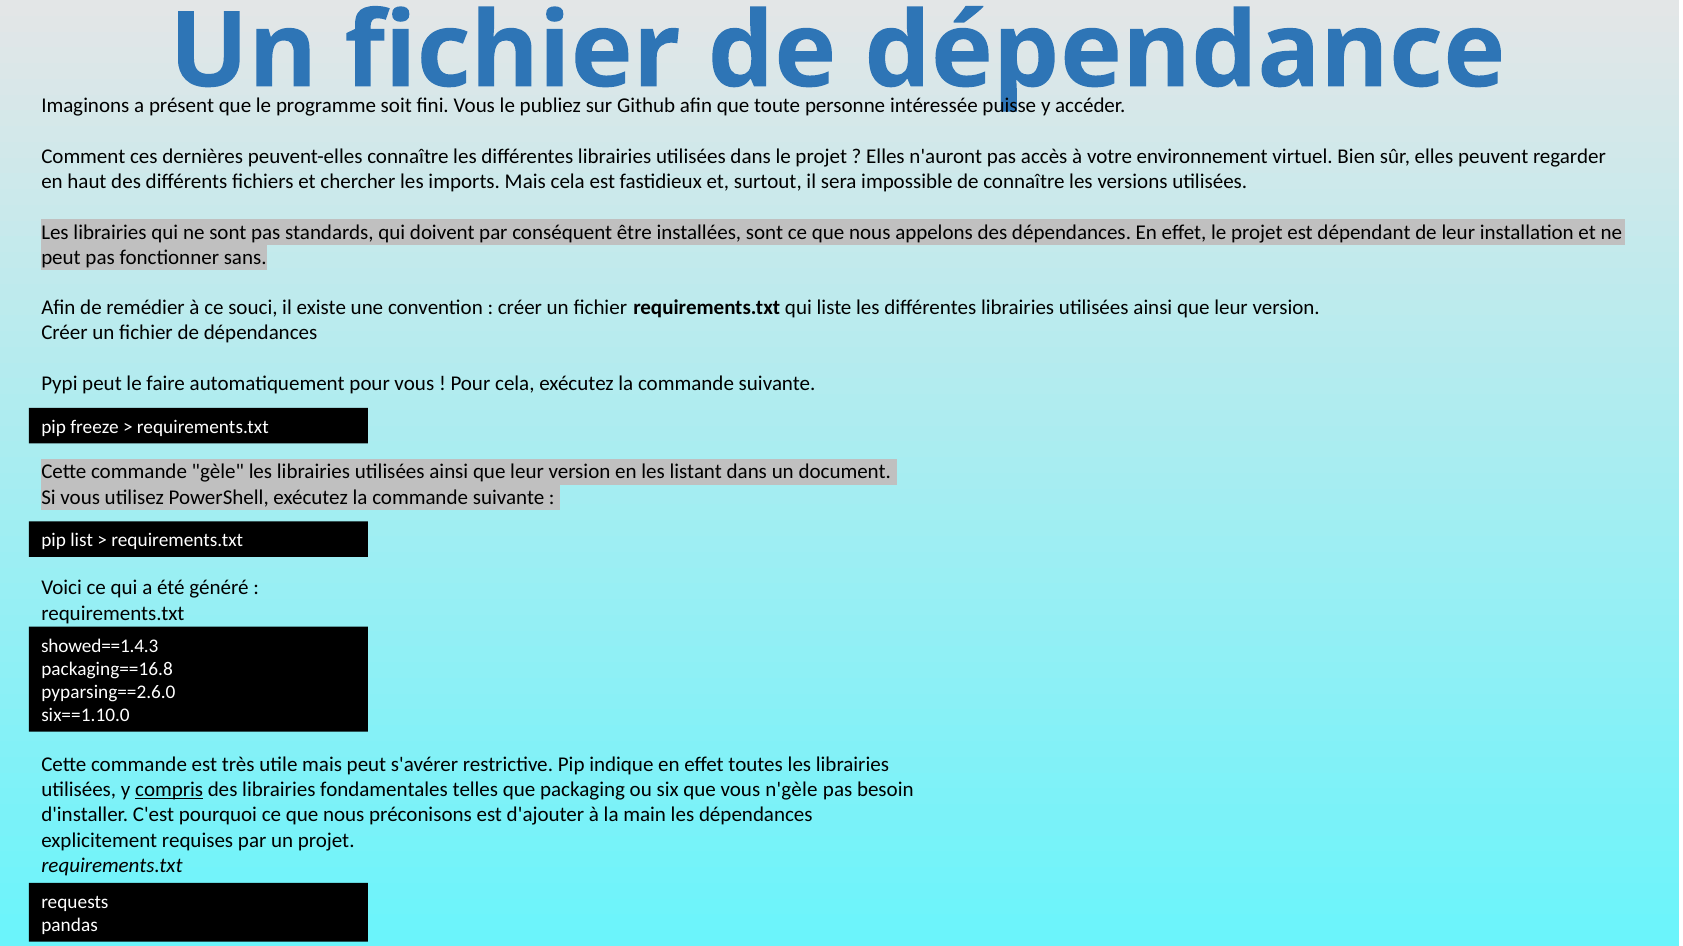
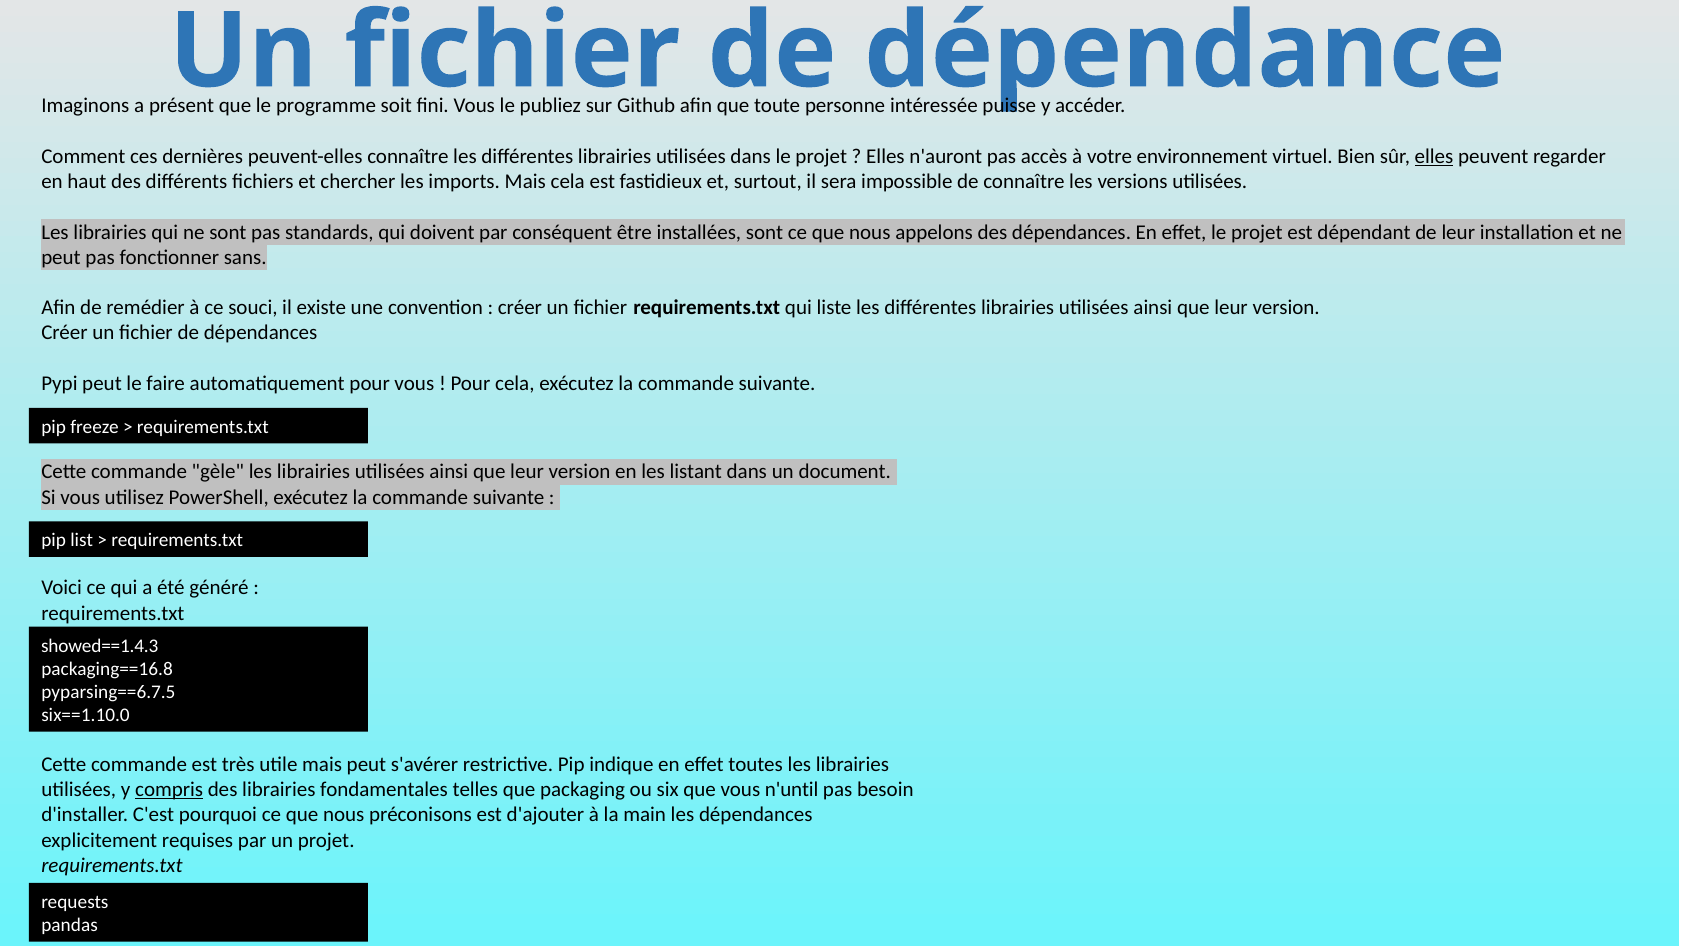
elles at (1434, 157) underline: none -> present
pyparsing==2.6.0: pyparsing==2.6.0 -> pyparsing==6.7.5
n'gèle: n'gèle -> n'until
